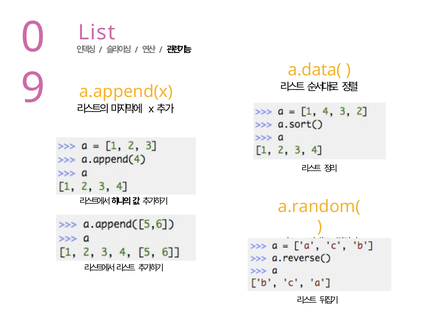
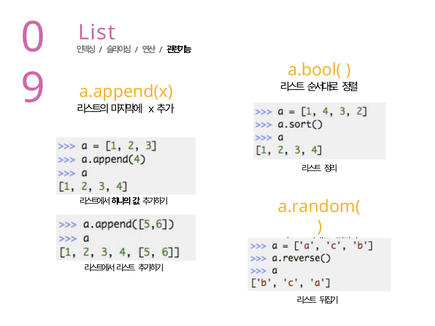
a.data(: a.data( -> a.bool(
